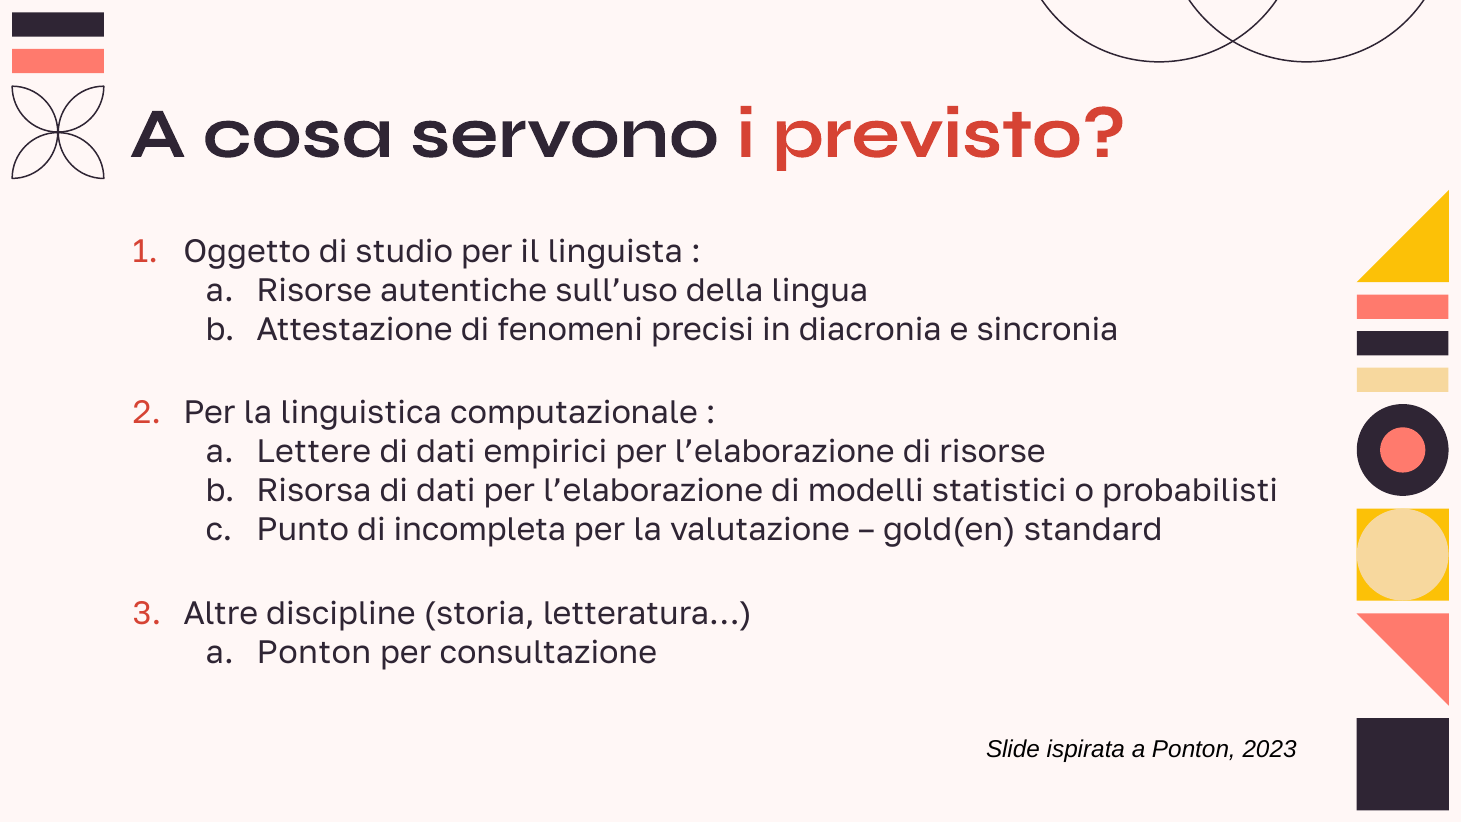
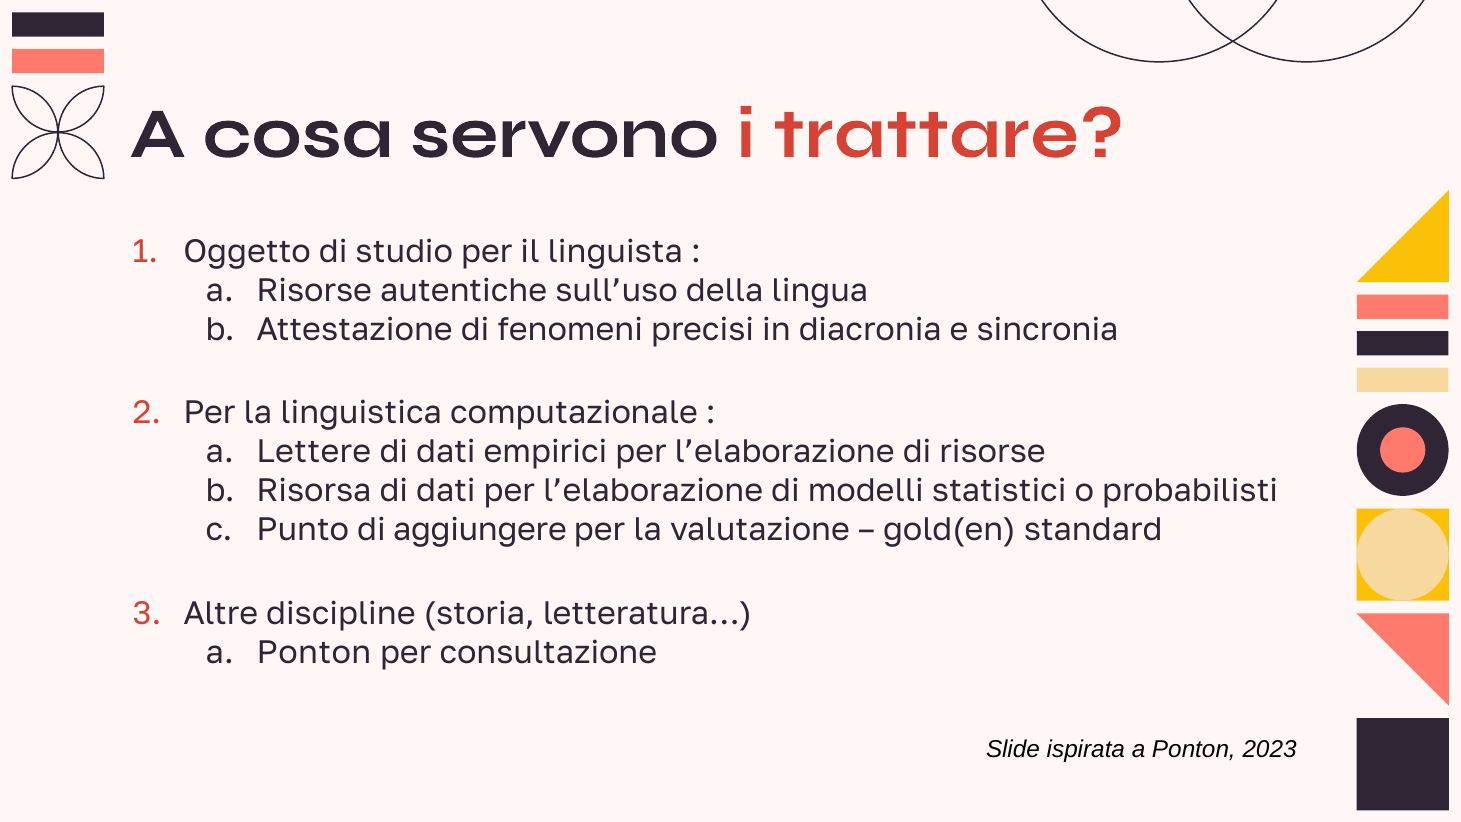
previsto: previsto -> trattare
incompleta: incompleta -> aggiungere
